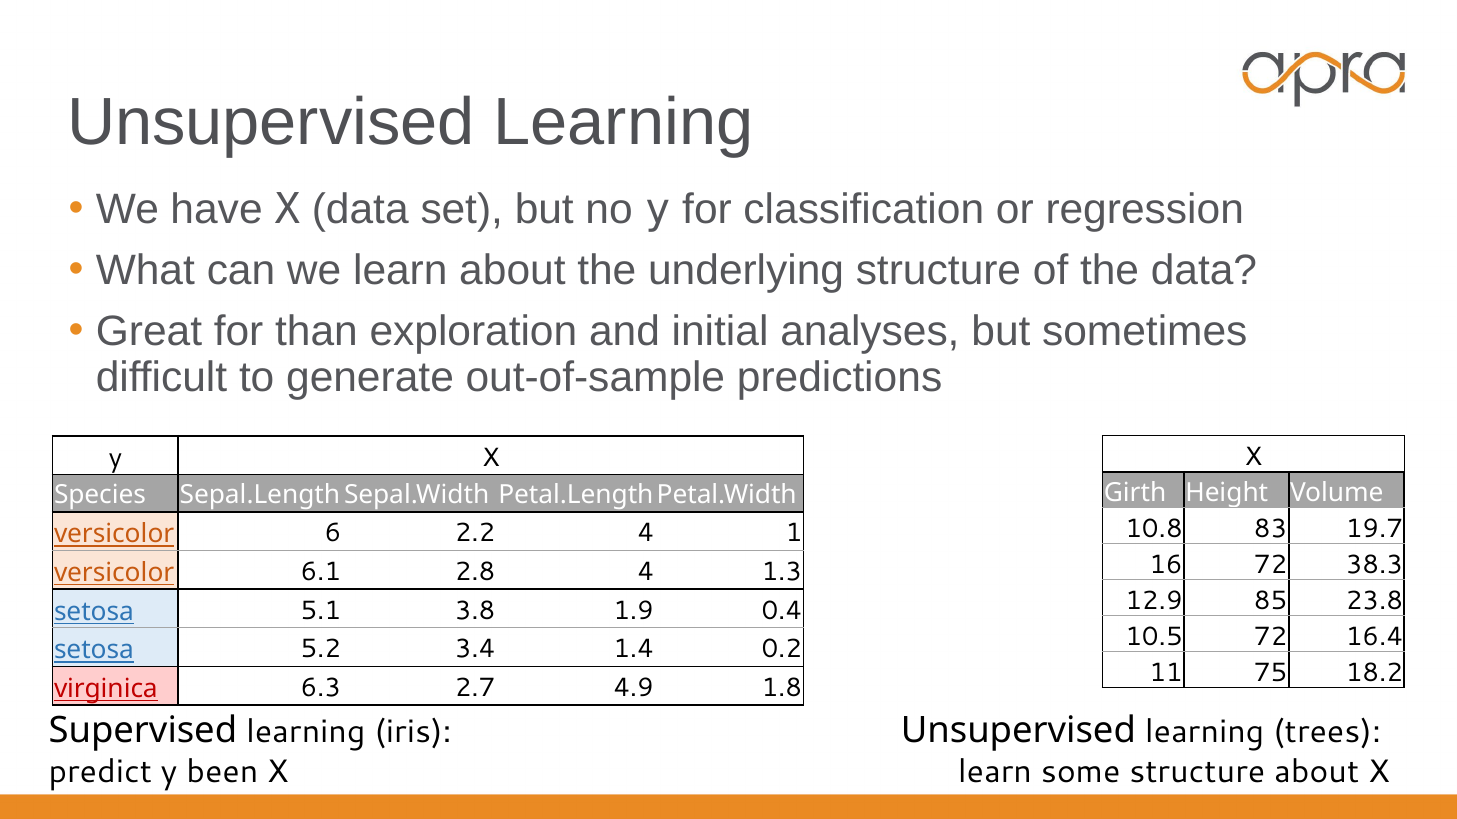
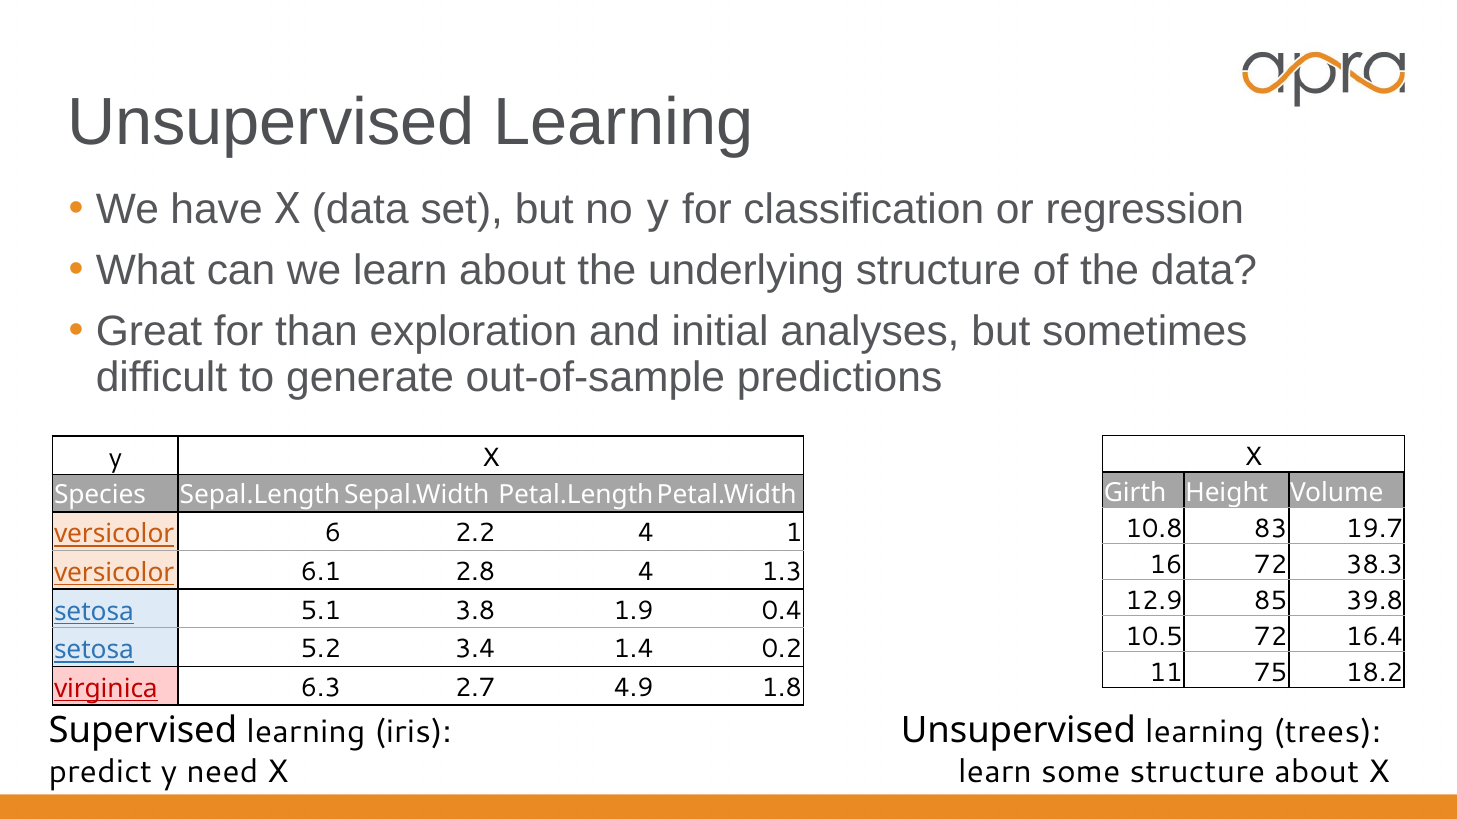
23.8: 23.8 -> 39.8
been: been -> need
